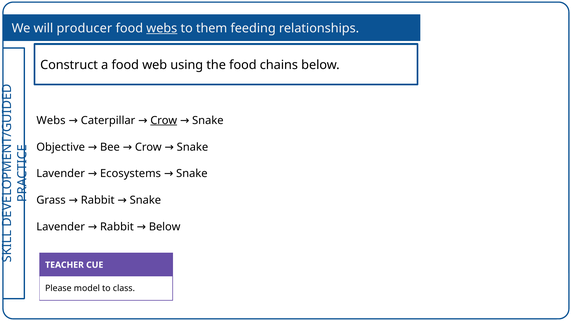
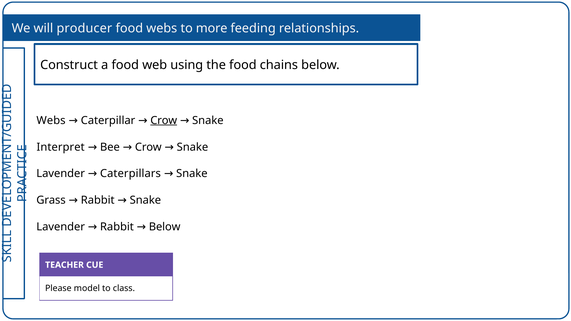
webs at (162, 28) underline: present -> none
them: them -> more
Objective: Objective -> Interpret
Ecosystems: Ecosystems -> Caterpillars
